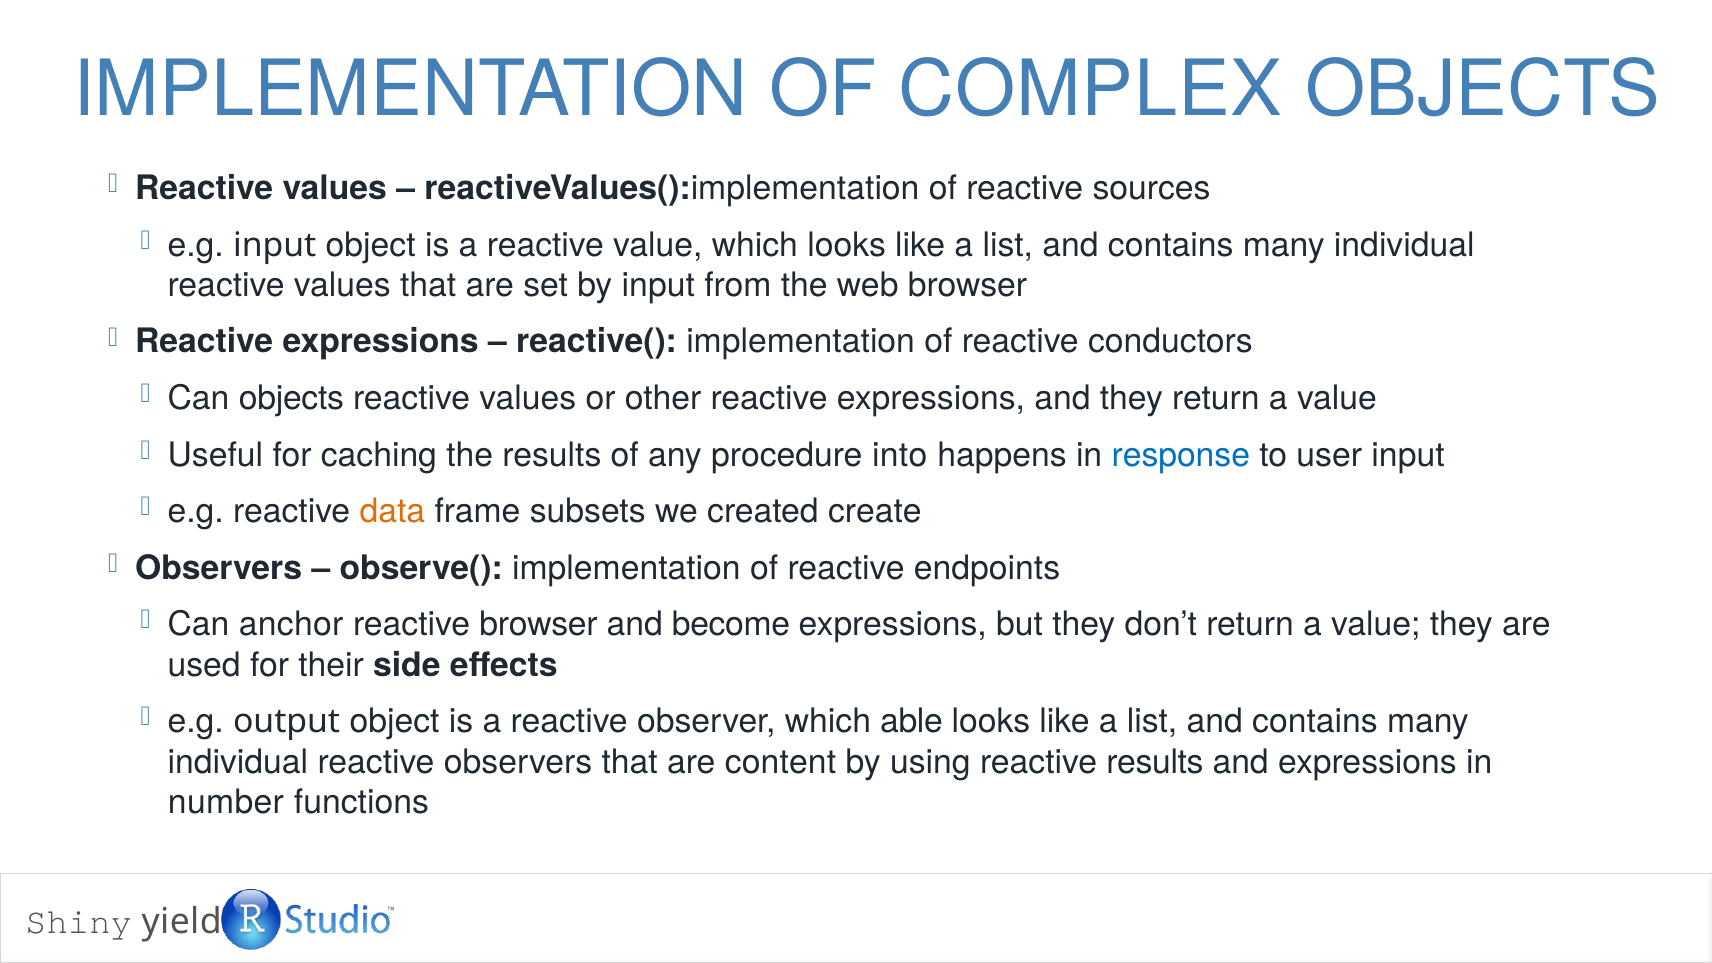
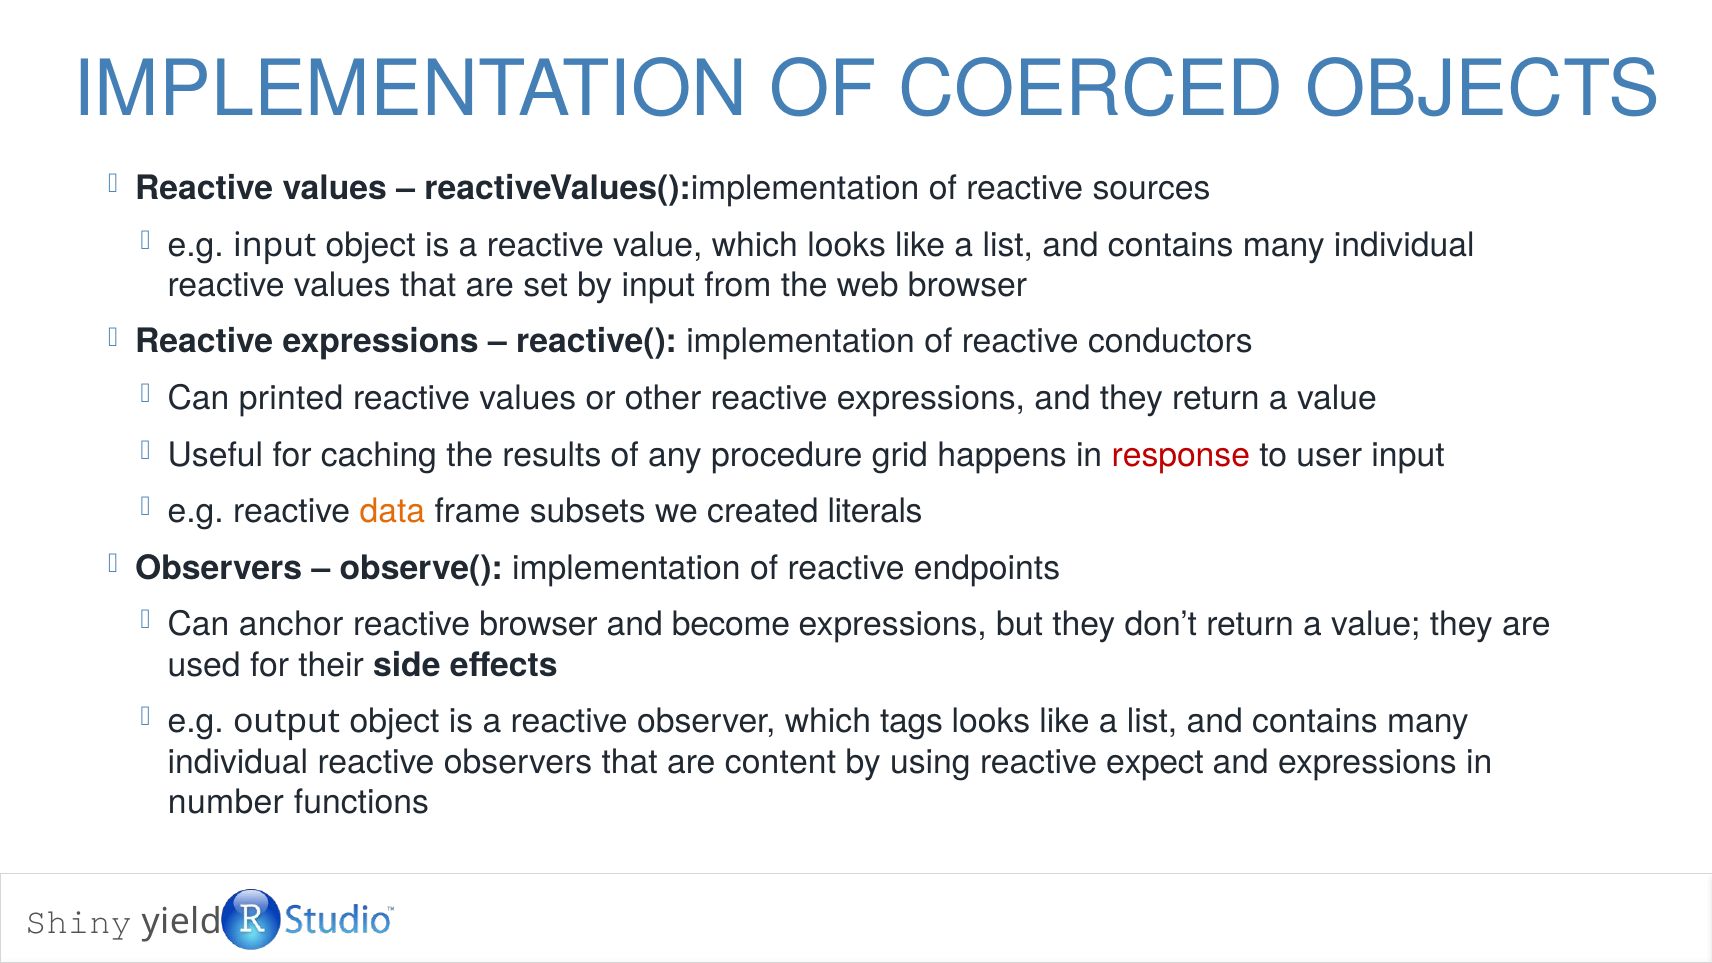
COMPLEX: COMPLEX -> COERCED
Can objects: objects -> printed
into: into -> grid
response colour: blue -> red
create: create -> literals
able: able -> tags
reactive results: results -> expect
